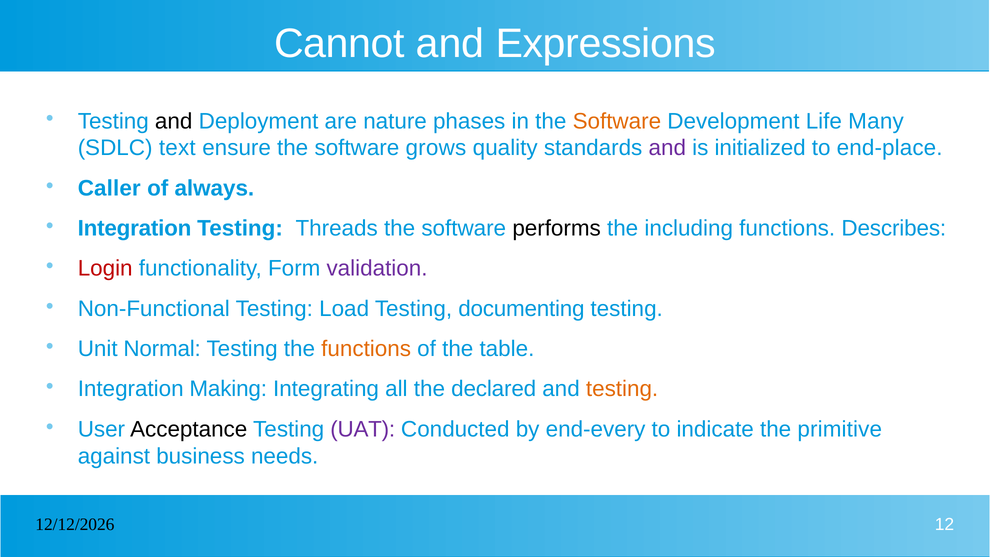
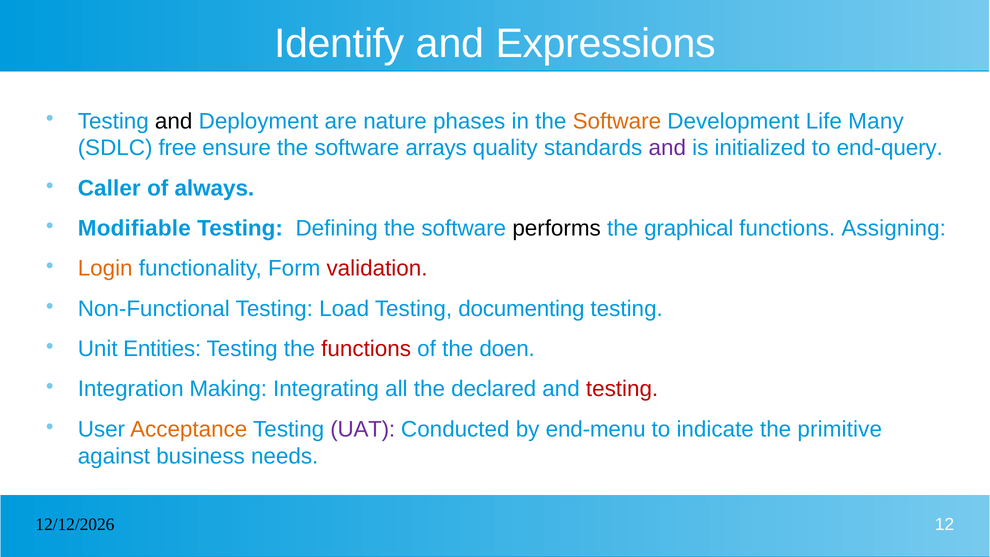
Cannot: Cannot -> Identify
text: text -> free
grows: grows -> arrays
end-place: end-place -> end-query
Integration at (135, 228): Integration -> Modifiable
Threads: Threads -> Defining
including: including -> graphical
Describes: Describes -> Assigning
Login colour: red -> orange
validation colour: purple -> red
Normal: Normal -> Entities
functions at (366, 349) colour: orange -> red
table: table -> doen
testing at (622, 389) colour: orange -> red
Acceptance colour: black -> orange
end-every: end-every -> end-menu
